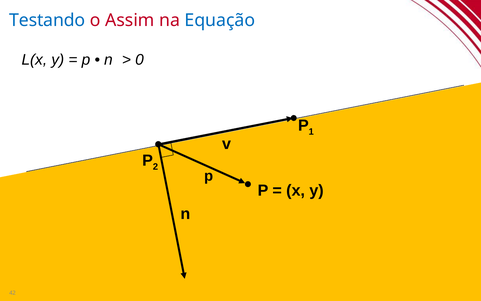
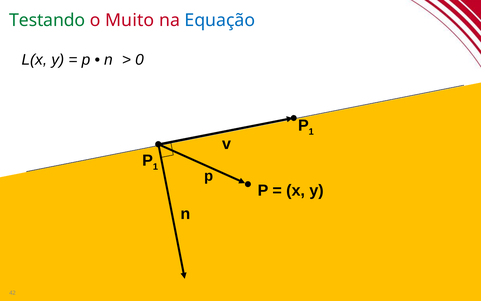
Testando colour: blue -> green
Assim: Assim -> Muito
2 at (155, 167): 2 -> 1
